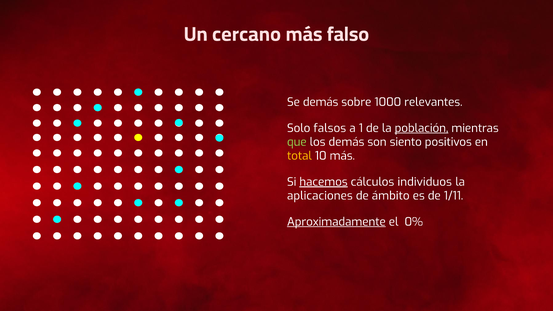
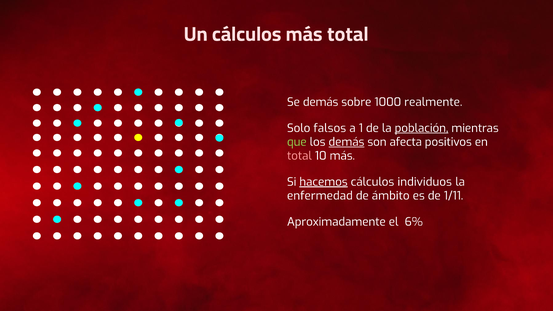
Un cercano: cercano -> cálculos
más falso: falso -> total
relevantes: relevantes -> realmente
demás at (346, 142) underline: none -> present
siento: siento -> afecta
total at (299, 156) colour: yellow -> pink
aplicaciones: aplicaciones -> enfermedad
Aproximadamente underline: present -> none
0%: 0% -> 6%
